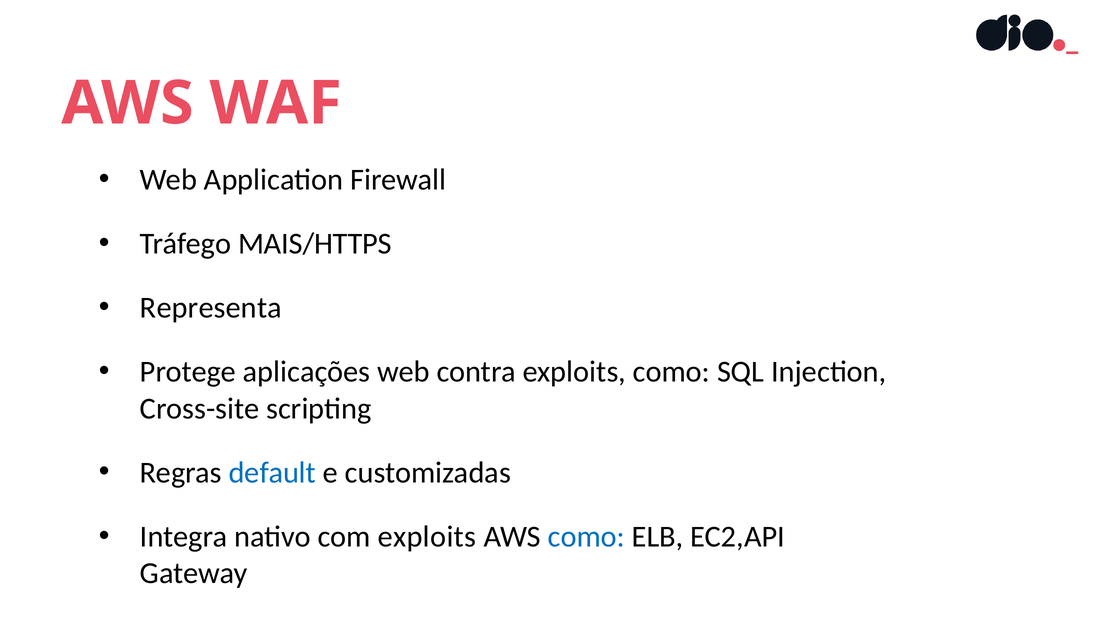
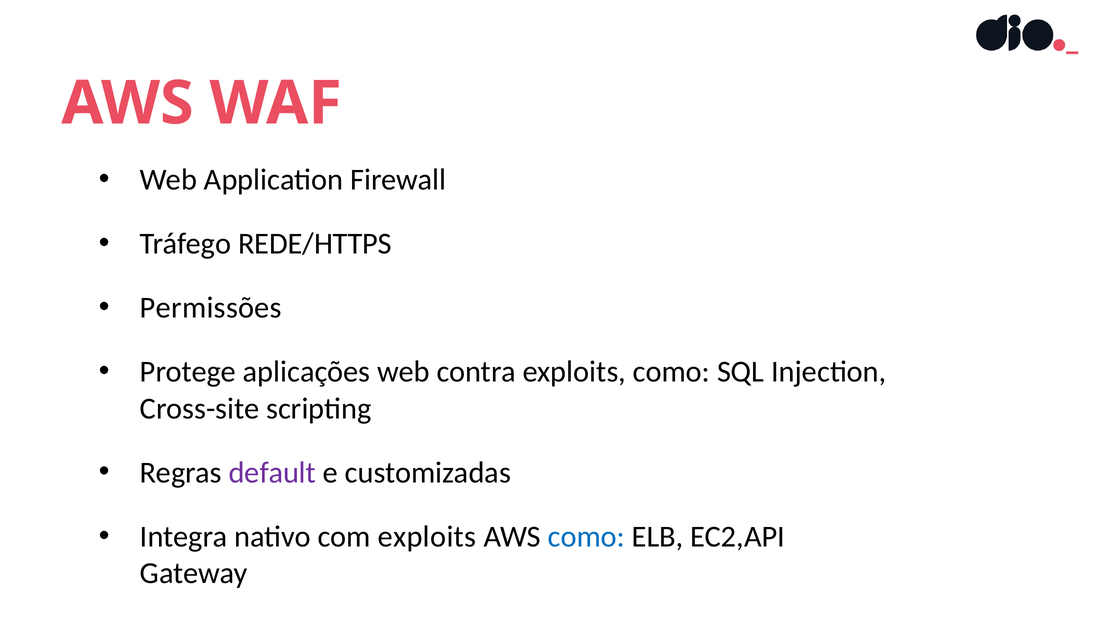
MAIS/HTTPS: MAIS/HTTPS -> REDE/HTTPS
Representa: Representa -> Permissões
default colour: blue -> purple
